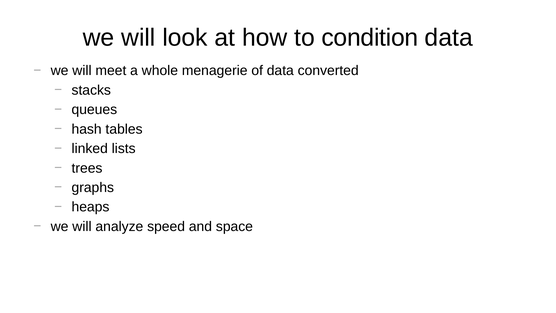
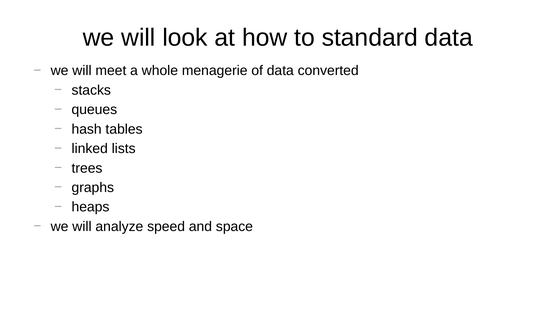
condition: condition -> standard
